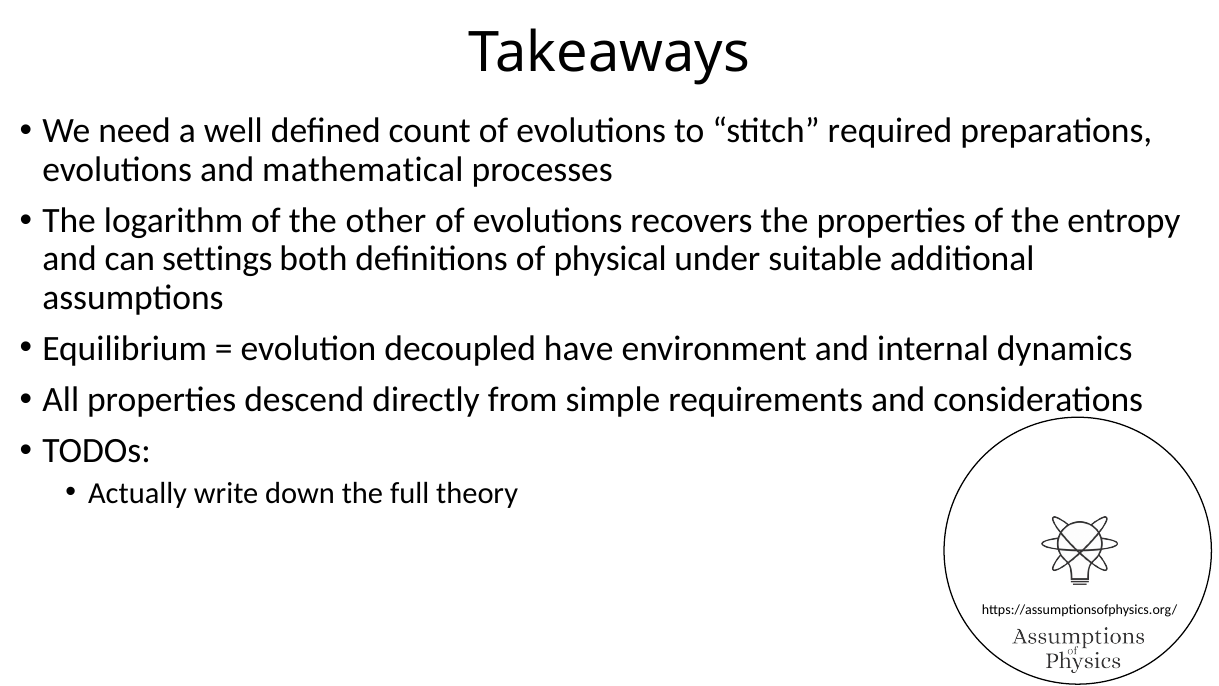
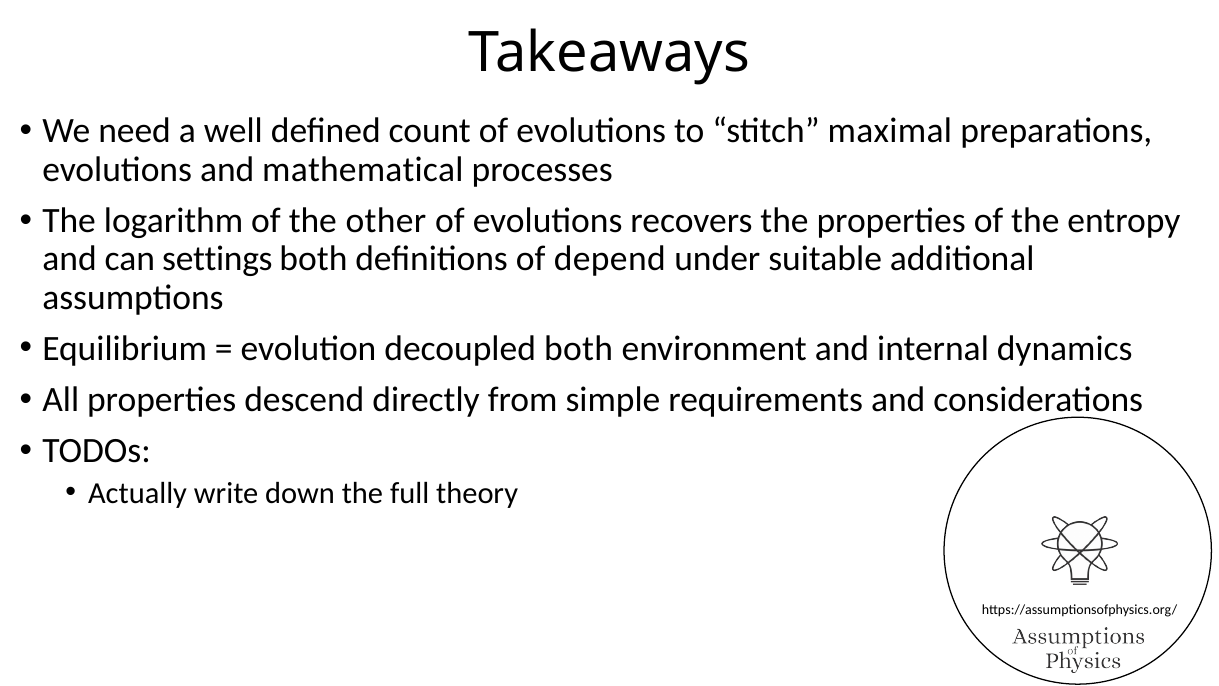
required: required -> maximal
physical: physical -> depend
decoupled have: have -> both
